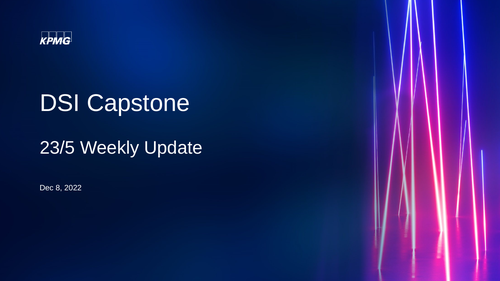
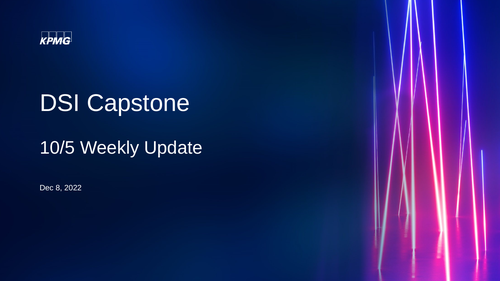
23/5: 23/5 -> 10/5
